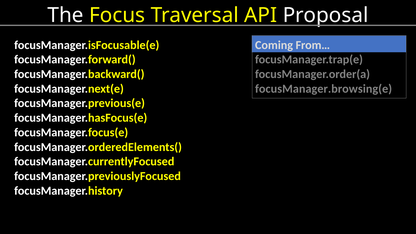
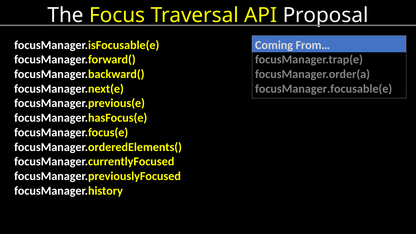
focusManager.browsing(e: focusManager.browsing(e -> focusManager.focusable(e
